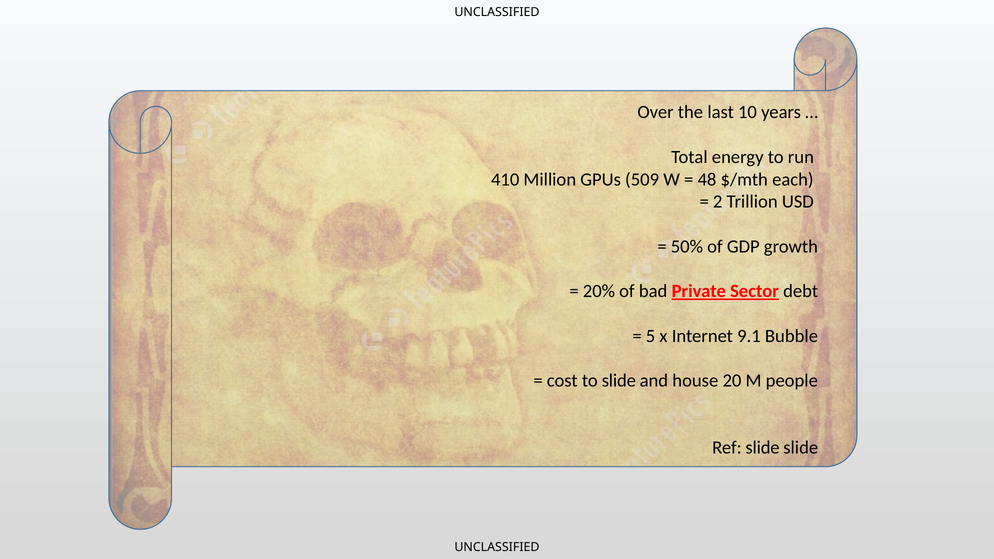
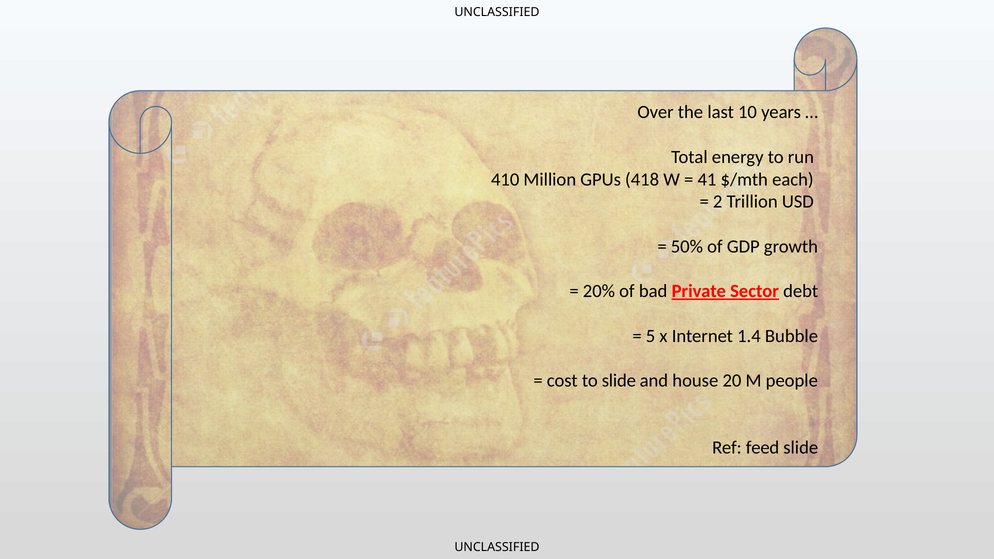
509: 509 -> 418
48: 48 -> 41
9.1: 9.1 -> 1.4
Ref slide: slide -> feed
